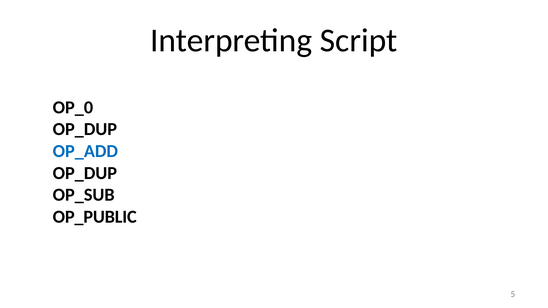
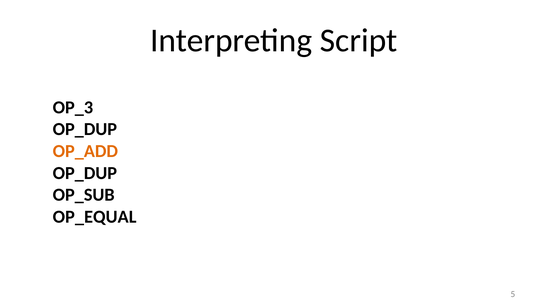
OP_0: OP_0 -> OP_3
OP_ADD colour: blue -> orange
OP_PUBLIC: OP_PUBLIC -> OP_EQUAL
